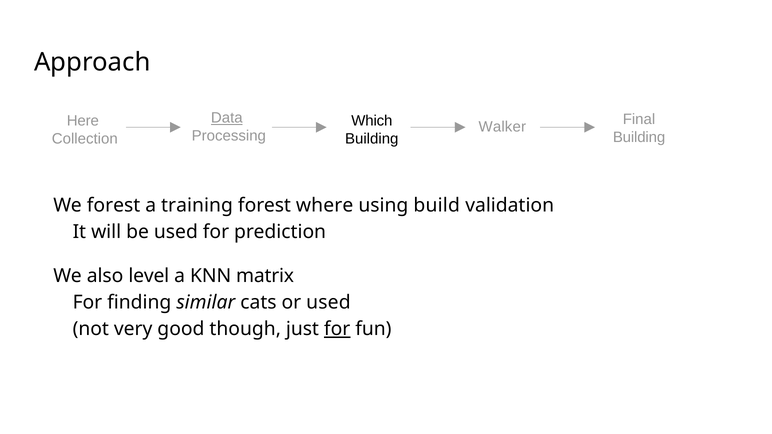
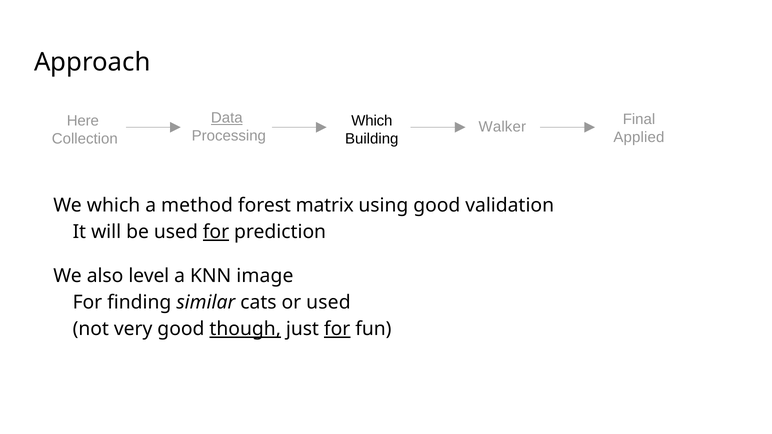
Building at (639, 137): Building -> Applied
We forest: forest -> which
training: training -> method
where: where -> matrix
using build: build -> good
for at (216, 232) underline: none -> present
matrix: matrix -> image
though underline: none -> present
